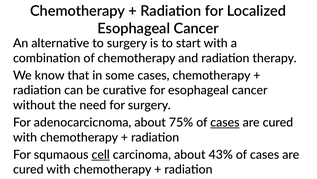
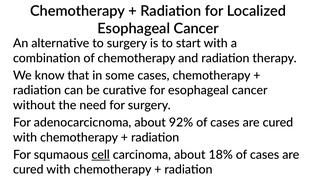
75%: 75% -> 92%
cases at (225, 122) underline: present -> none
43%: 43% -> 18%
